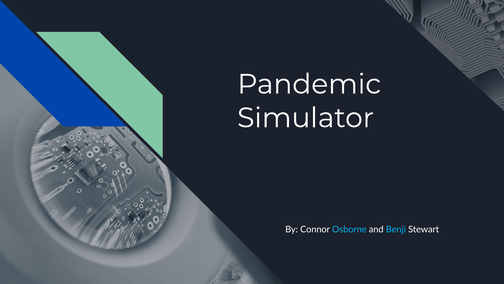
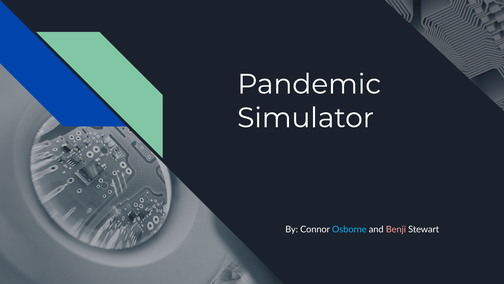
Benji colour: light blue -> pink
